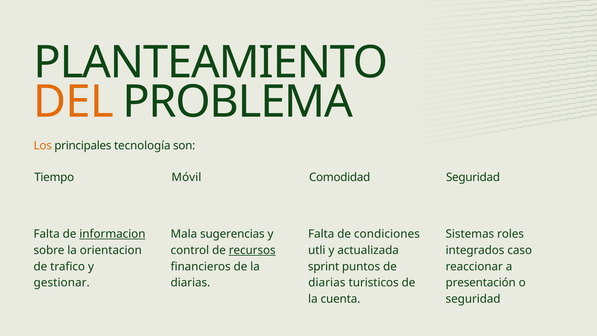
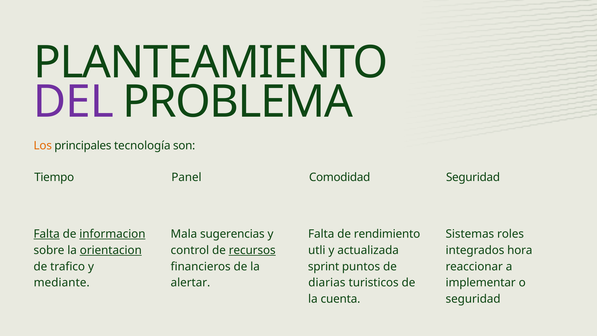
DEL colour: orange -> purple
Móvil: Móvil -> Panel
Falta at (47, 234) underline: none -> present
condiciones: condiciones -> rendimiento
orientacion underline: none -> present
caso: caso -> hora
gestionar: gestionar -> mediante
diarias at (190, 283): diarias -> alertar
presentación: presentación -> implementar
